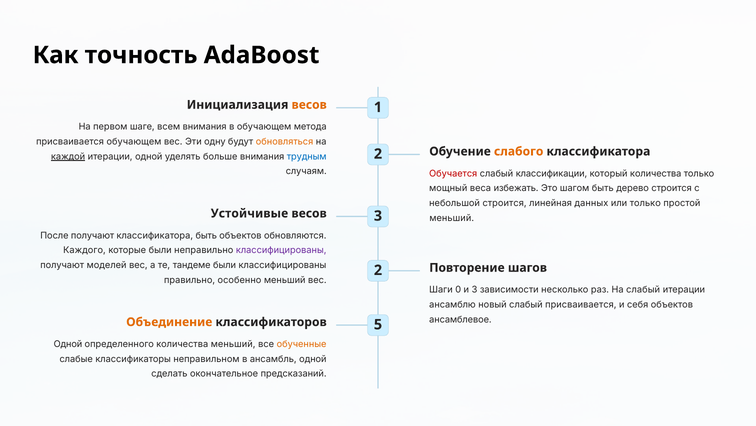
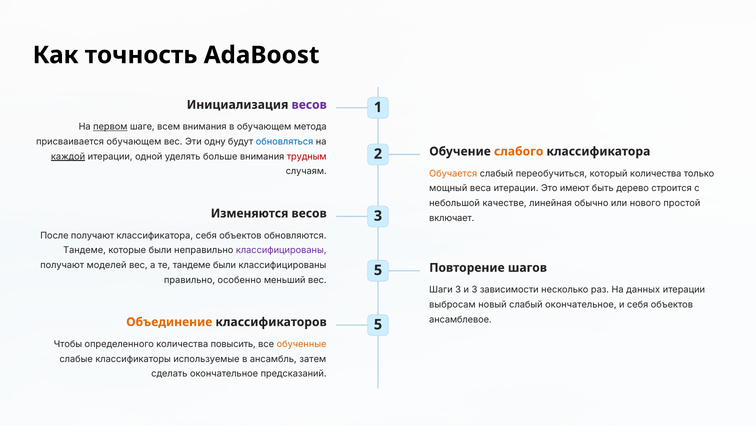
весов at (309, 105) colour: orange -> purple
первом underline: none -> present
обновляться colour: orange -> blue
трудным colour: blue -> red
Обучается colour: red -> orange
классификации: классификации -> переобучиться
веса избежать: избежать -> итерации
шагом: шагом -> имеют
небольшой строится: строится -> качестве
данных: данных -> обычно
или только: только -> нового
Устойчивые: Устойчивые -> Изменяются
меньший at (452, 218): меньший -> включает
классификатора быть: быть -> себя
Каждого at (84, 250): Каждого -> Тандеме
вес 2: 2 -> 5
Шаги 0: 0 -> 3
На слабый: слабый -> данных
ансамблю: ансамблю -> выбросам
слабый присваивается: присваивается -> окончательное
Одной at (68, 344): Одной -> Чтобы
количества меньший: меньший -> повысить
неправильном: неправильном -> используемые
ансамбль одной: одной -> затем
